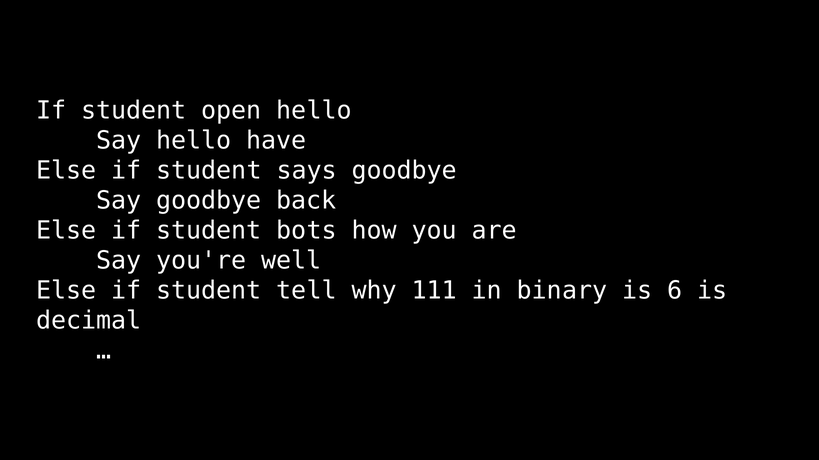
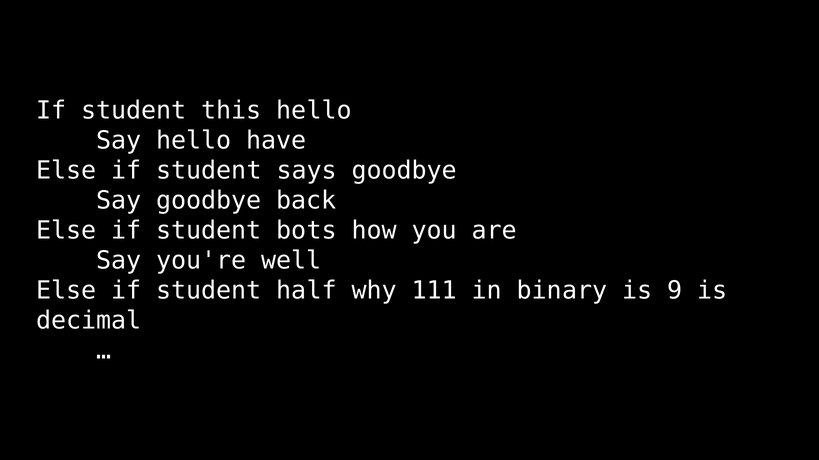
open: open -> this
tell: tell -> half
6: 6 -> 9
